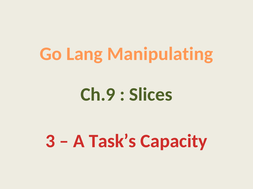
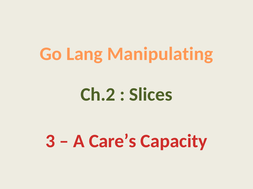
Ch.9: Ch.9 -> Ch.2
Task’s: Task’s -> Care’s
